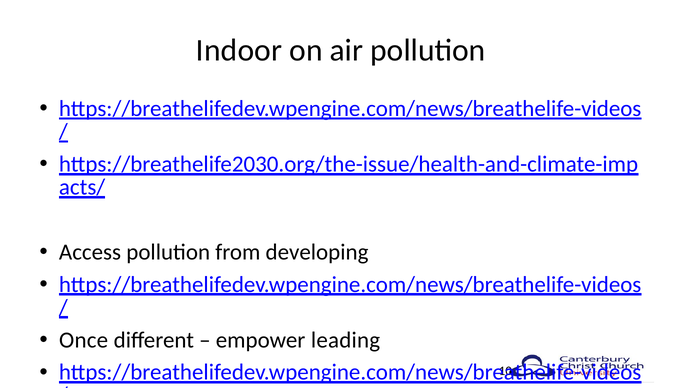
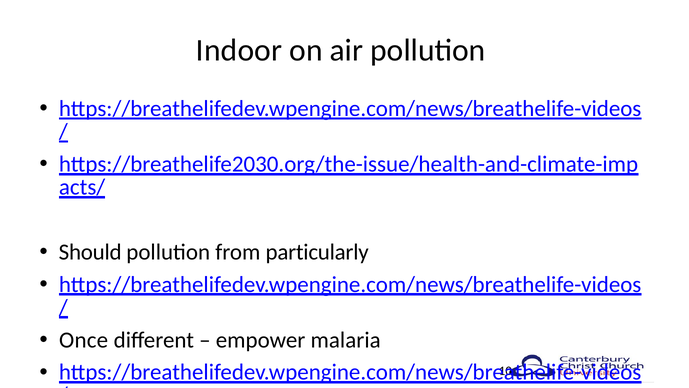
Access: Access -> Should
developing: developing -> particularly
leading: leading -> malaria
